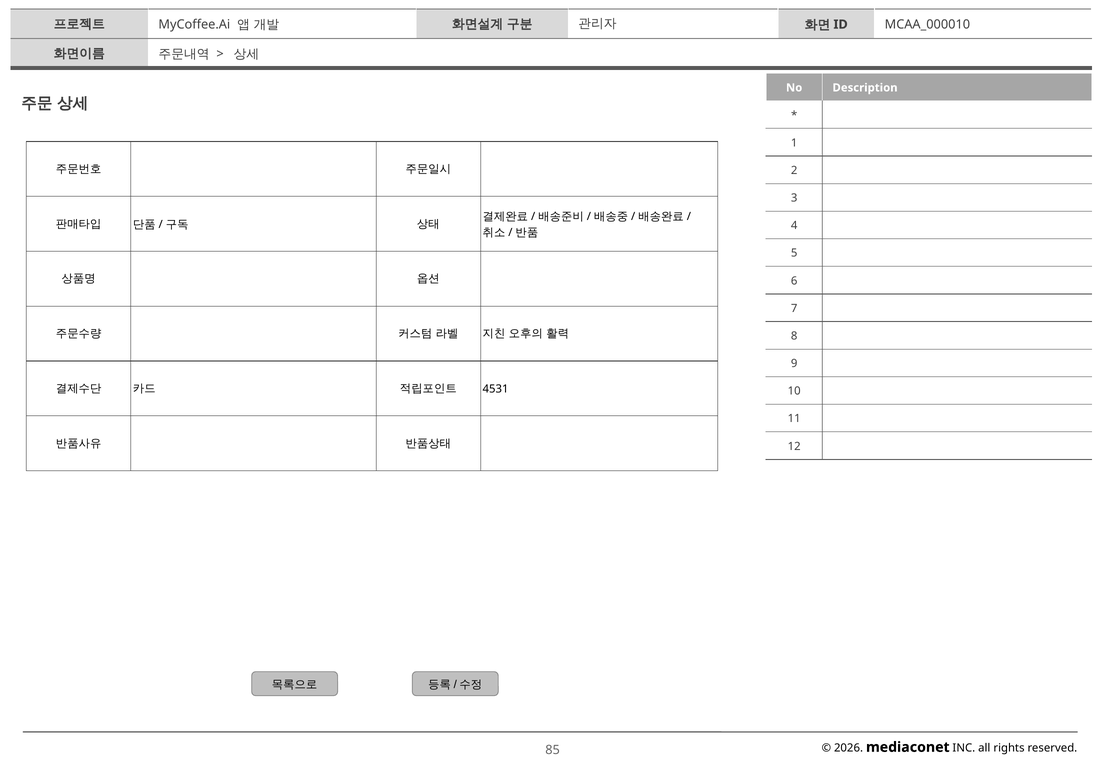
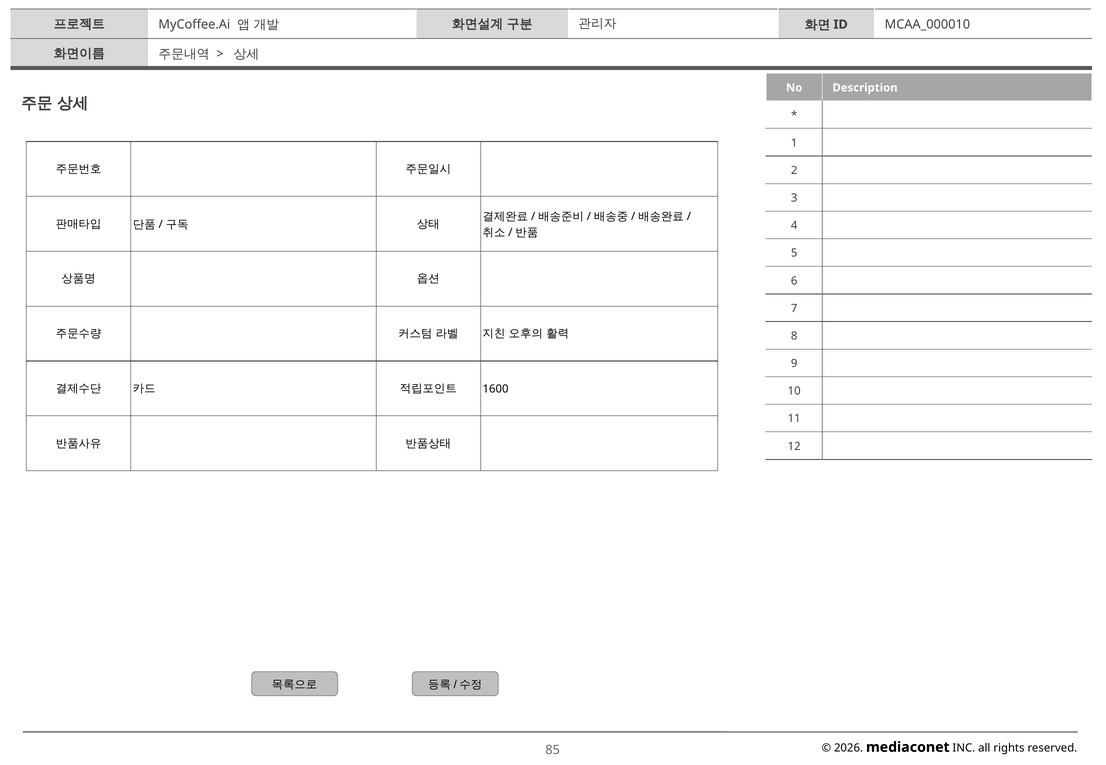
4531: 4531 -> 1600
